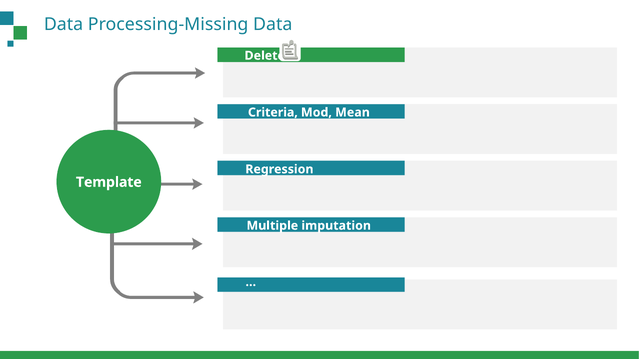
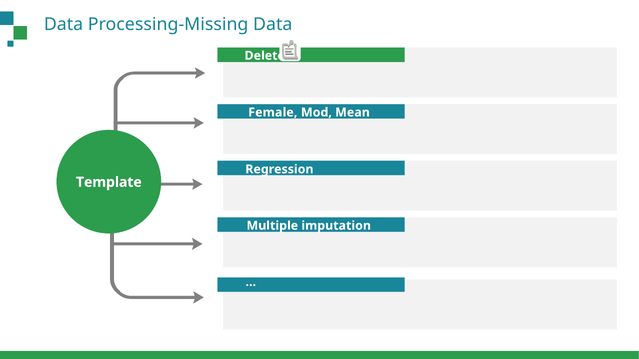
Criteria: Criteria -> Female
